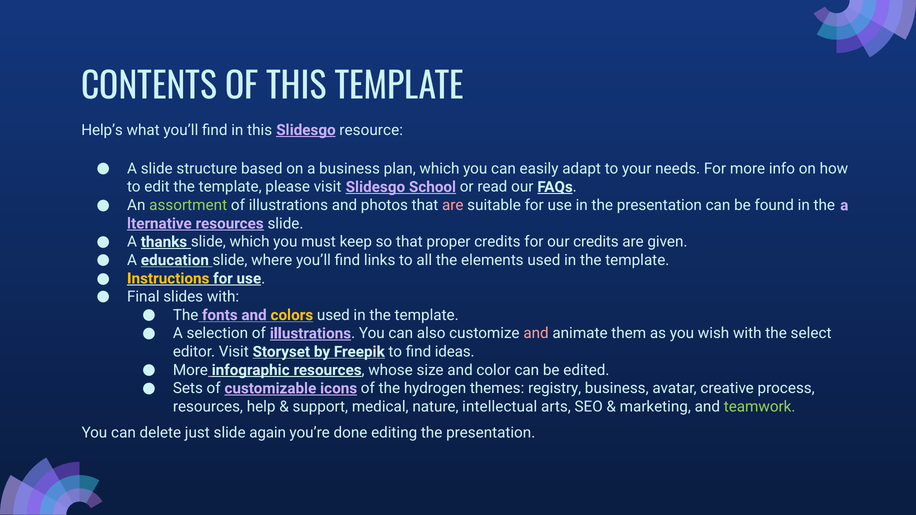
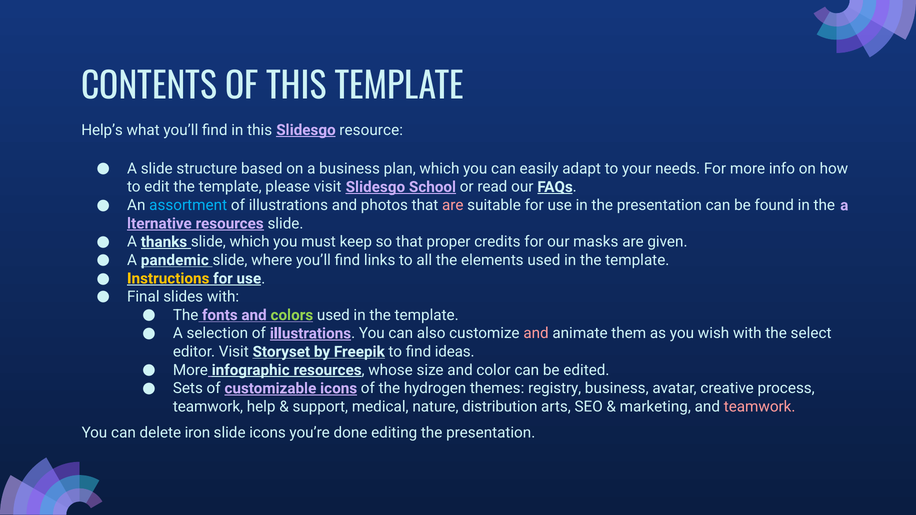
assortment colour: light green -> light blue
our credits: credits -> masks
education: education -> pandemic
colors colour: yellow -> light green
resources at (208, 407): resources -> teamwork
intellectual: intellectual -> distribution
teamwork at (760, 407) colour: light green -> pink
just: just -> iron
slide again: again -> icons
